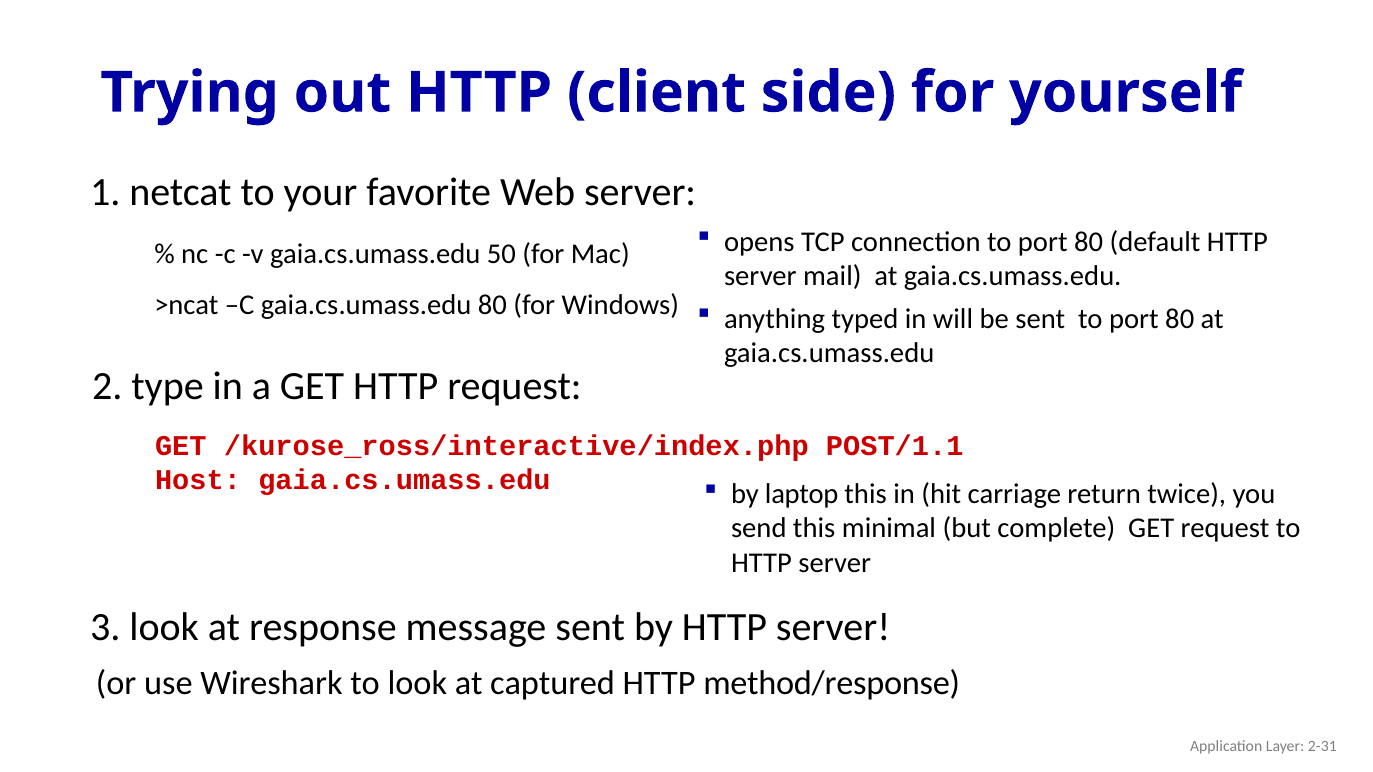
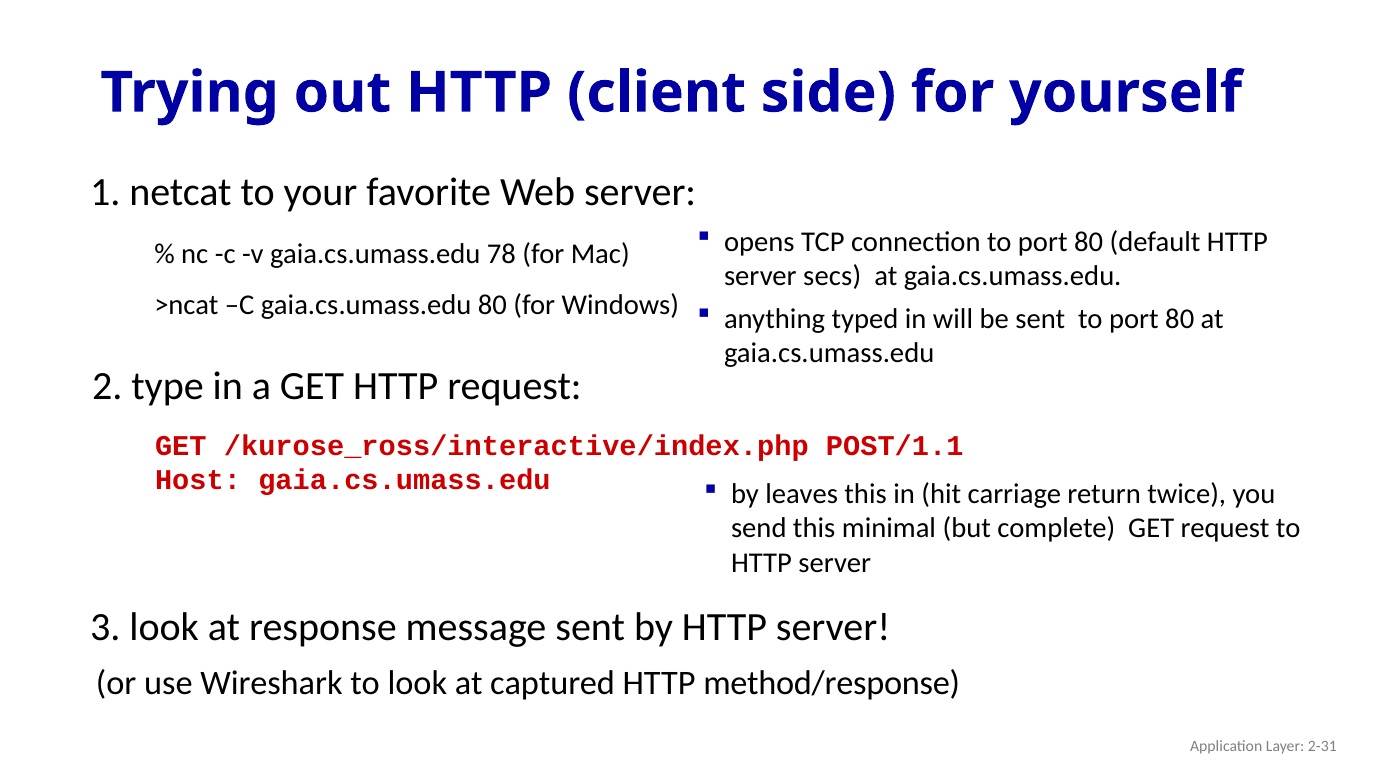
50: 50 -> 78
mail: mail -> secs
laptop: laptop -> leaves
